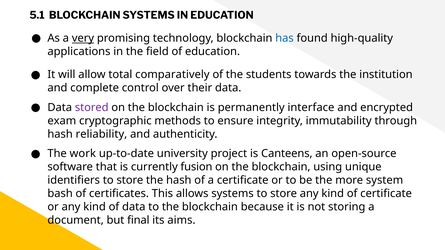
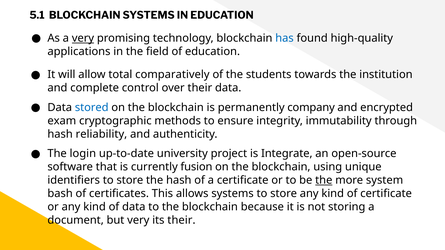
stored colour: purple -> blue
interface: interface -> company
work: work -> login
Canteens: Canteens -> Integrate
the at (324, 181) underline: none -> present
but final: final -> very
its aims: aims -> their
